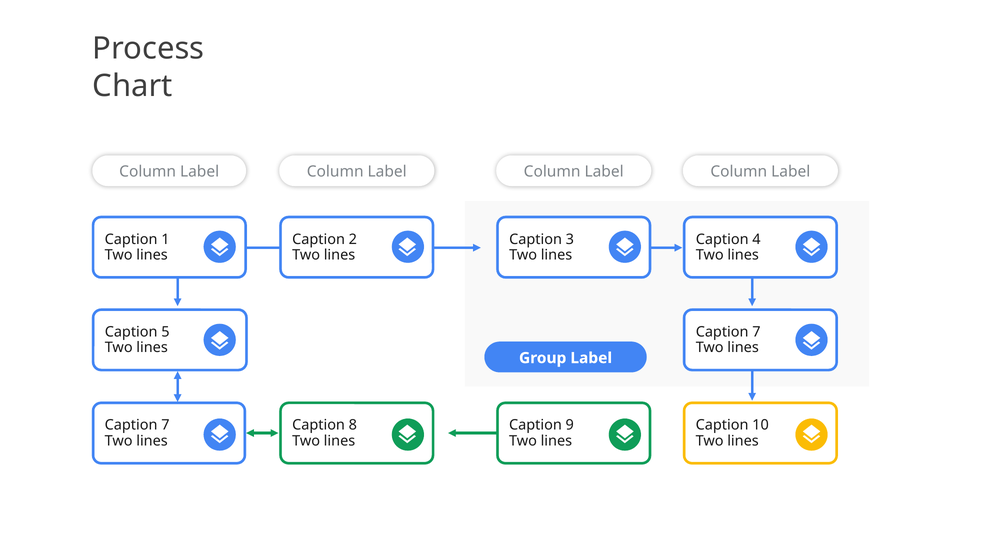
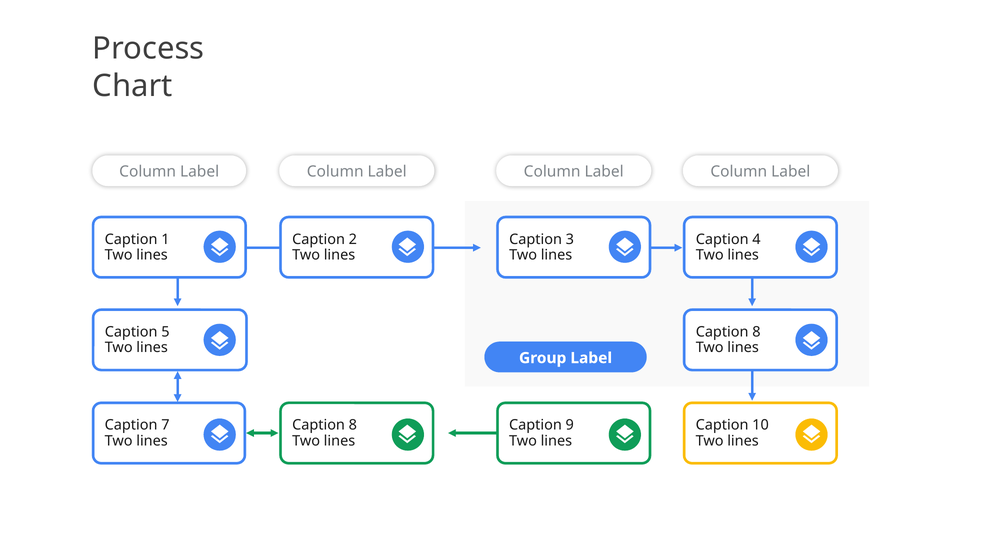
7 at (756, 332): 7 -> 8
